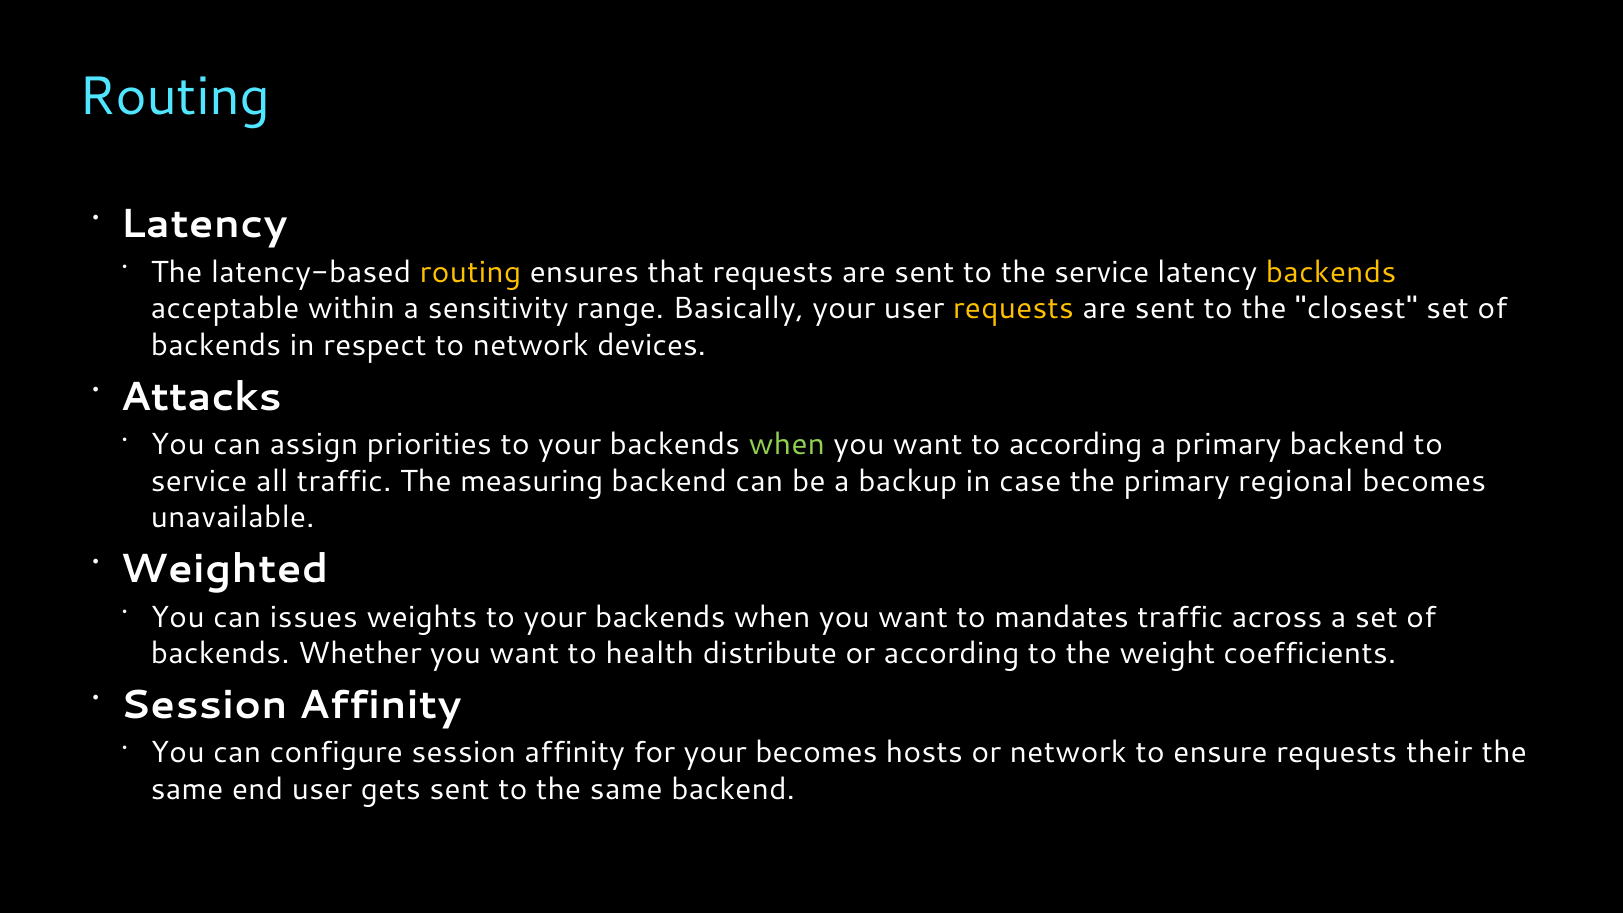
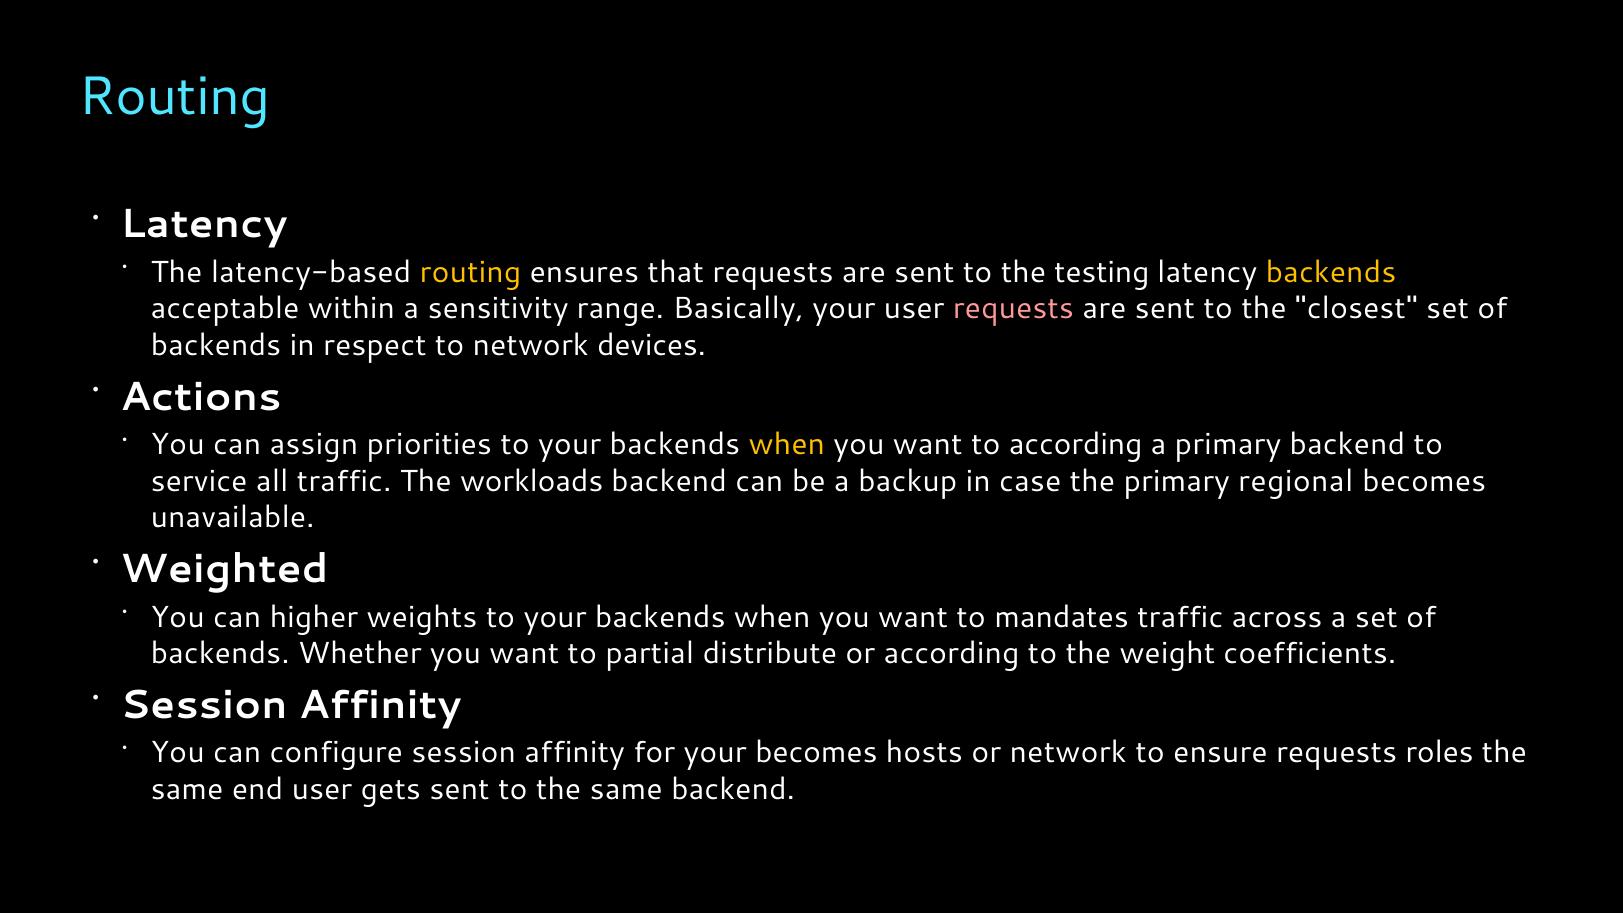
the service: service -> testing
requests at (1013, 309) colour: yellow -> pink
Attacks: Attacks -> Actions
when at (787, 445) colour: light green -> yellow
measuring: measuring -> workloads
issues: issues -> higher
health: health -> partial
their: their -> roles
